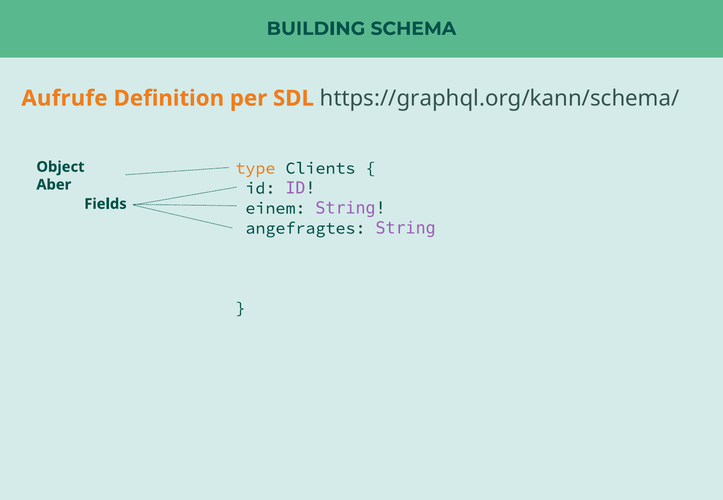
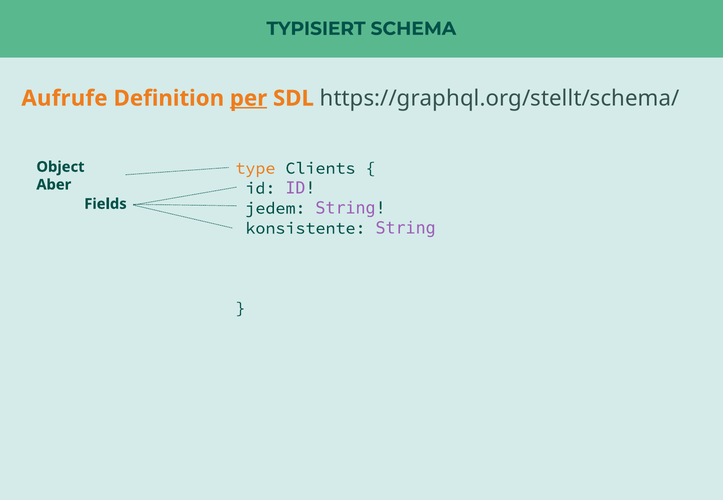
BUILDING: BUILDING -> TYPISIERT
per underline: none -> present
https://graphql.org/kann/schema/: https://graphql.org/kann/schema/ -> https://graphql.org/stellt/schema/
einem: einem -> jedem
angefragtes: angefragtes -> konsistente
